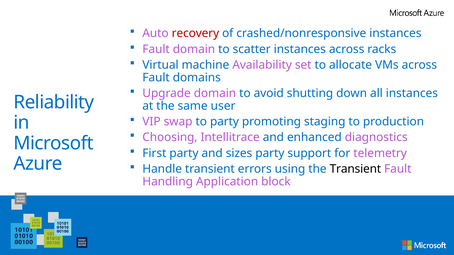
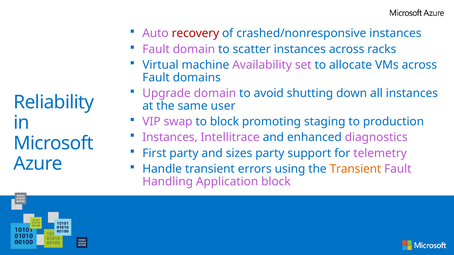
to party: party -> block
Choosing at (170, 138): Choosing -> Instances
Transient at (355, 169) colour: black -> orange
